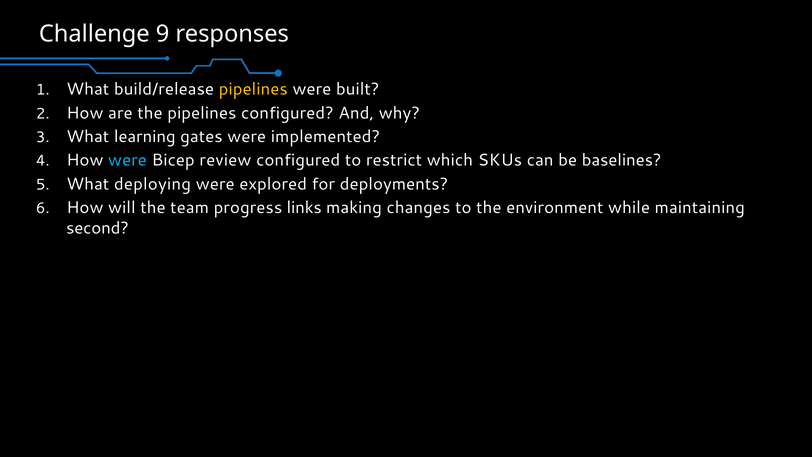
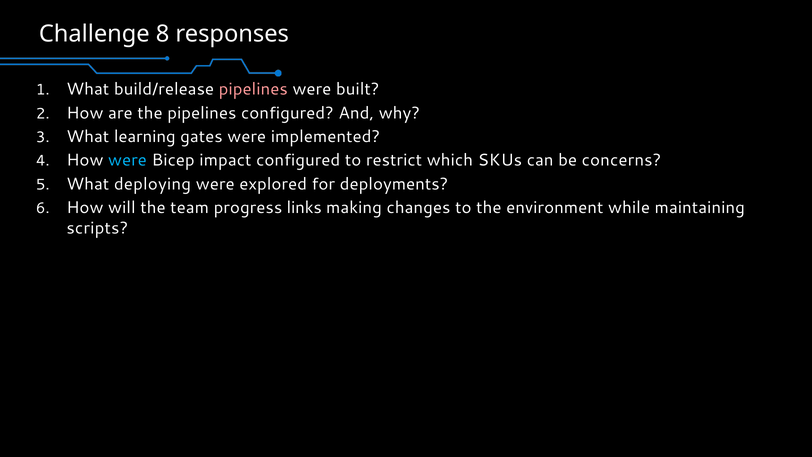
9: 9 -> 8
pipelines at (253, 89) colour: yellow -> pink
review: review -> impact
baselines: baselines -> concerns
second: second -> scripts
